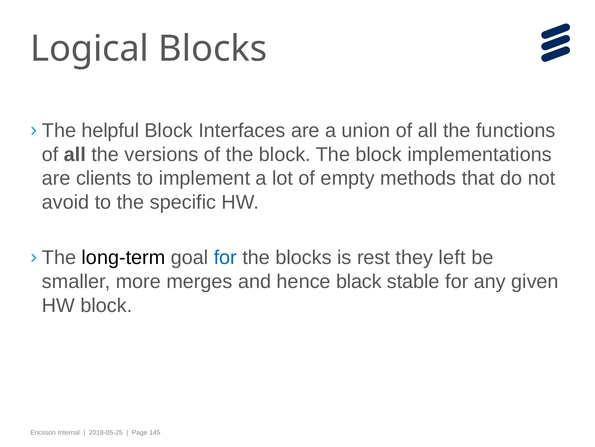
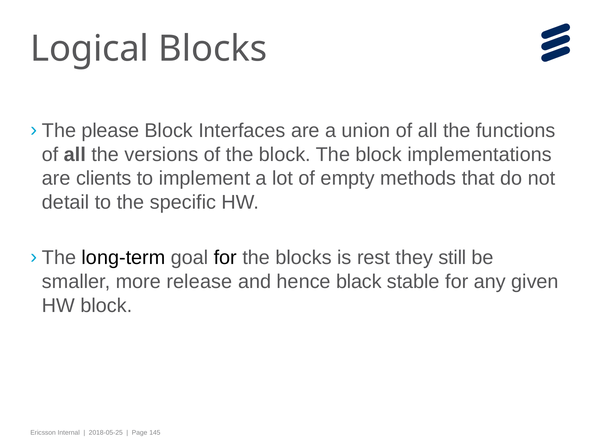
helpful: helpful -> please
avoid: avoid -> detail
for at (225, 257) colour: blue -> black
left: left -> still
merges: merges -> release
